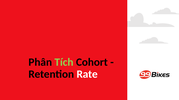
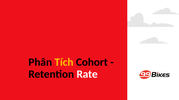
Tích colour: light green -> yellow
